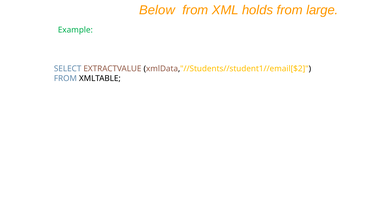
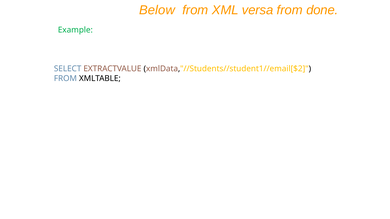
holds: holds -> versa
large: large -> done
